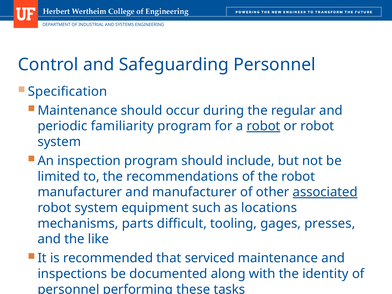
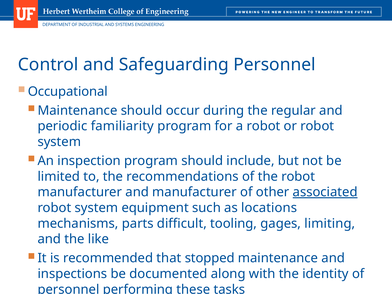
Specification: Specification -> Occupational
robot at (264, 126) underline: present -> none
presses: presses -> limiting
serviced: serviced -> stopped
